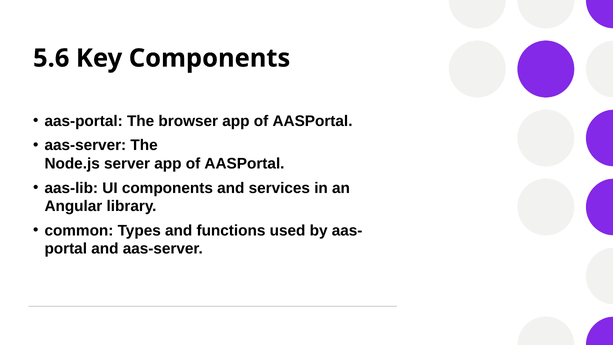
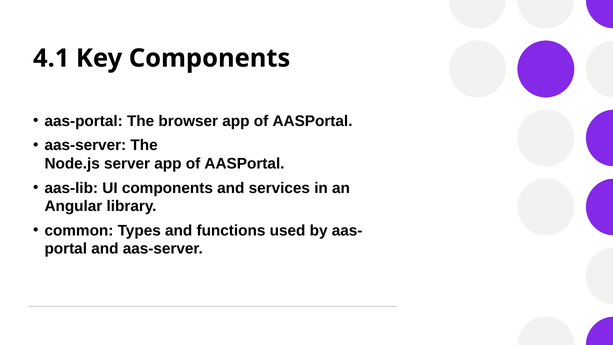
5.6: 5.6 -> 4.1
